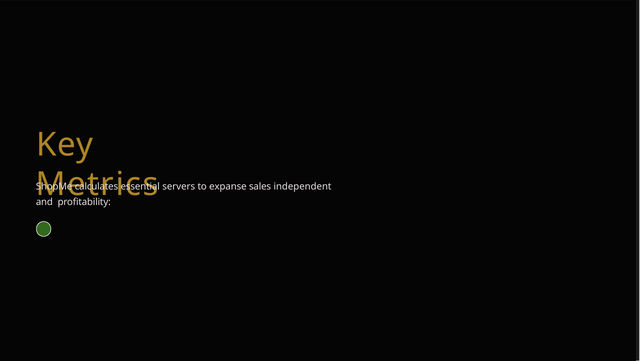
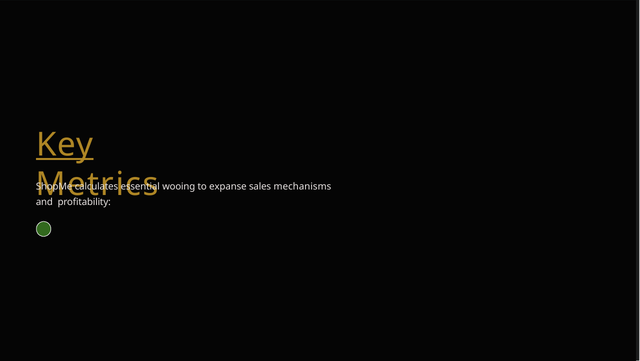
Key underline: none -> present
servers: servers -> wooing
independent: independent -> mechanisms
